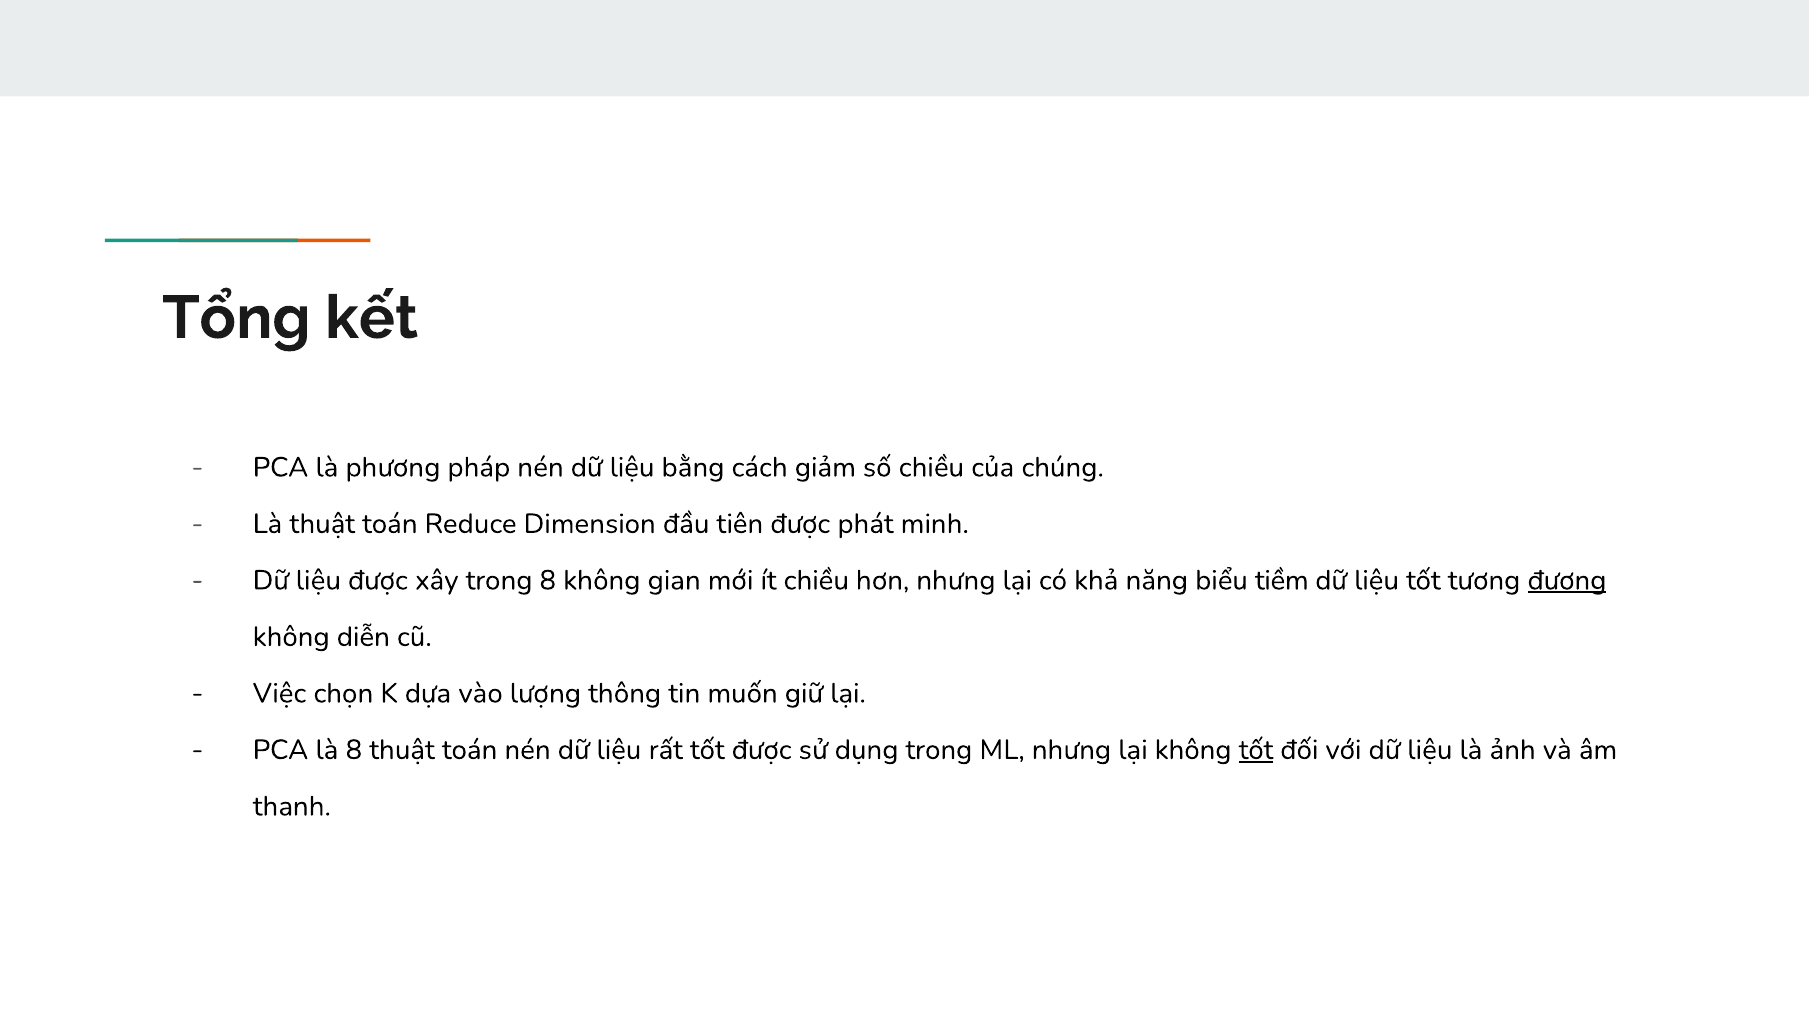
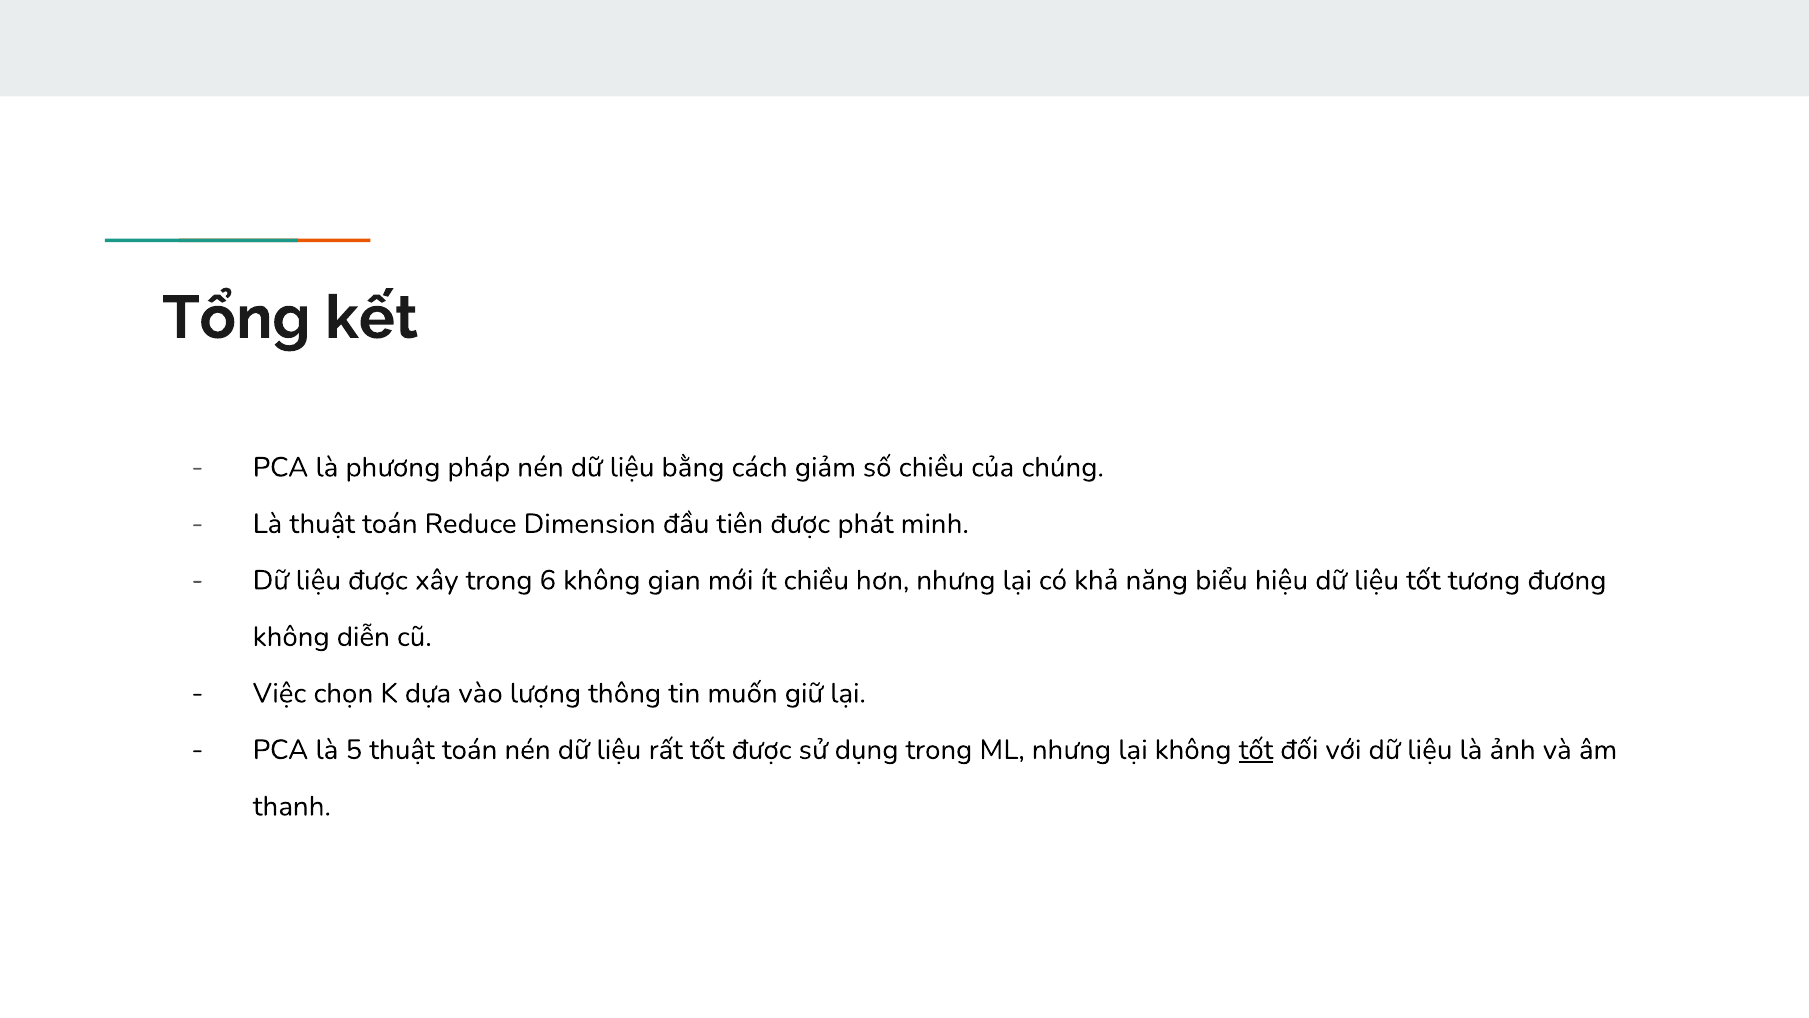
trong 8: 8 -> 6
tiềm: tiềm -> hiệu
đương underline: present -> none
là 8: 8 -> 5
